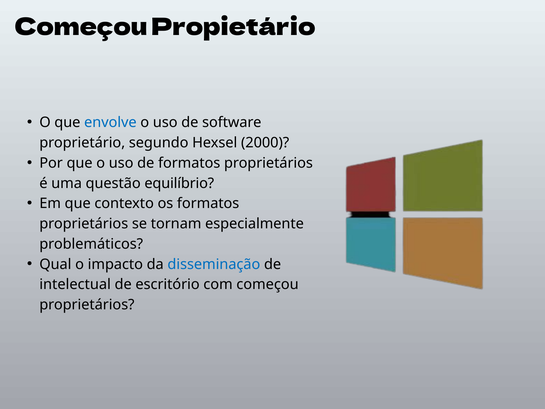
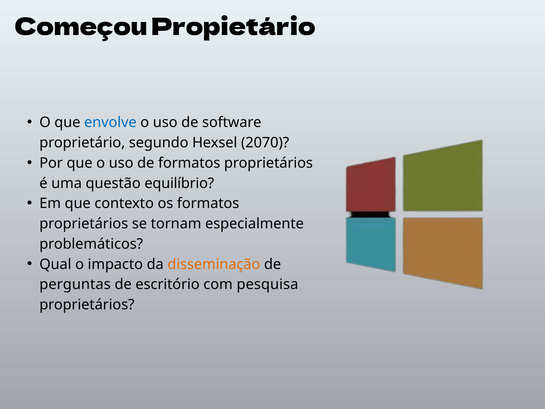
2000: 2000 -> 2070
disseminação colour: blue -> orange
intelectual: intelectual -> perguntas
com começou: começou -> pesquisa
